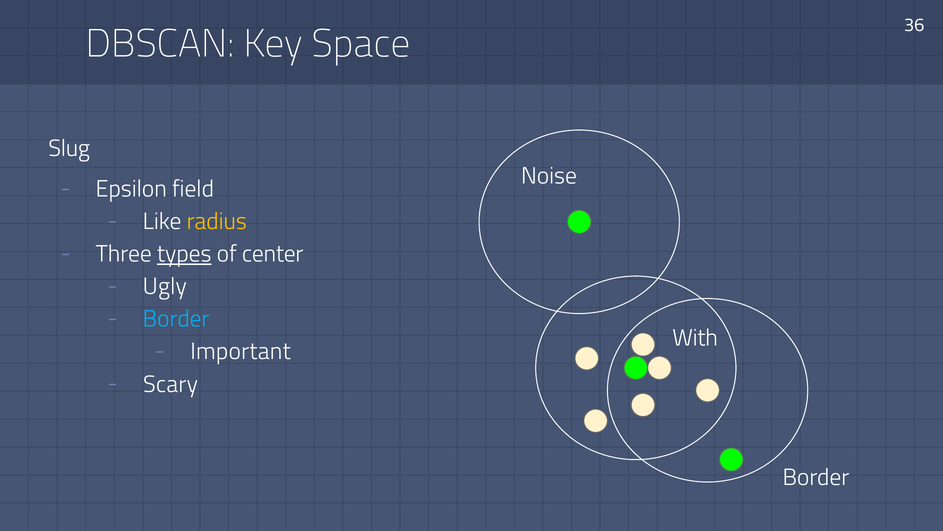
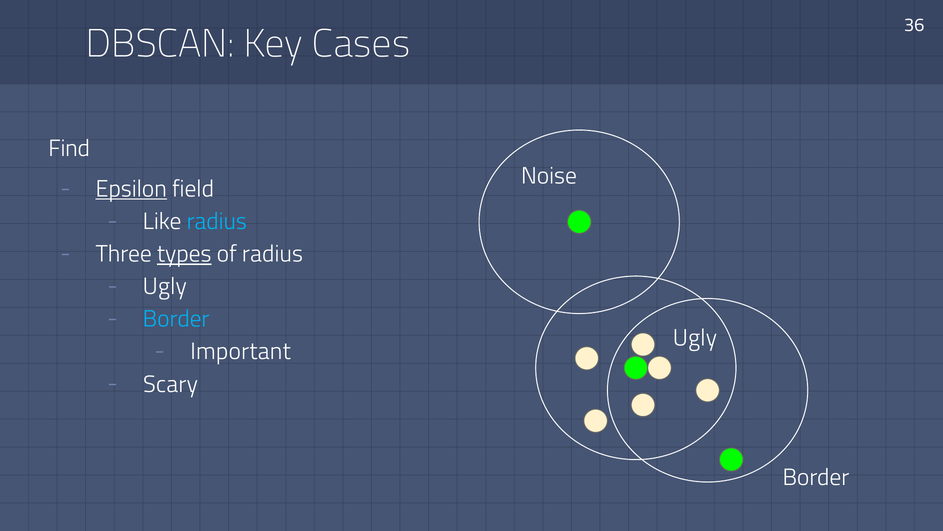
Space: Space -> Cases
Slug: Slug -> Find
Epsilon underline: none -> present
radius at (217, 221) colour: yellow -> light blue
of center: center -> radius
With at (695, 338): With -> Ugly
